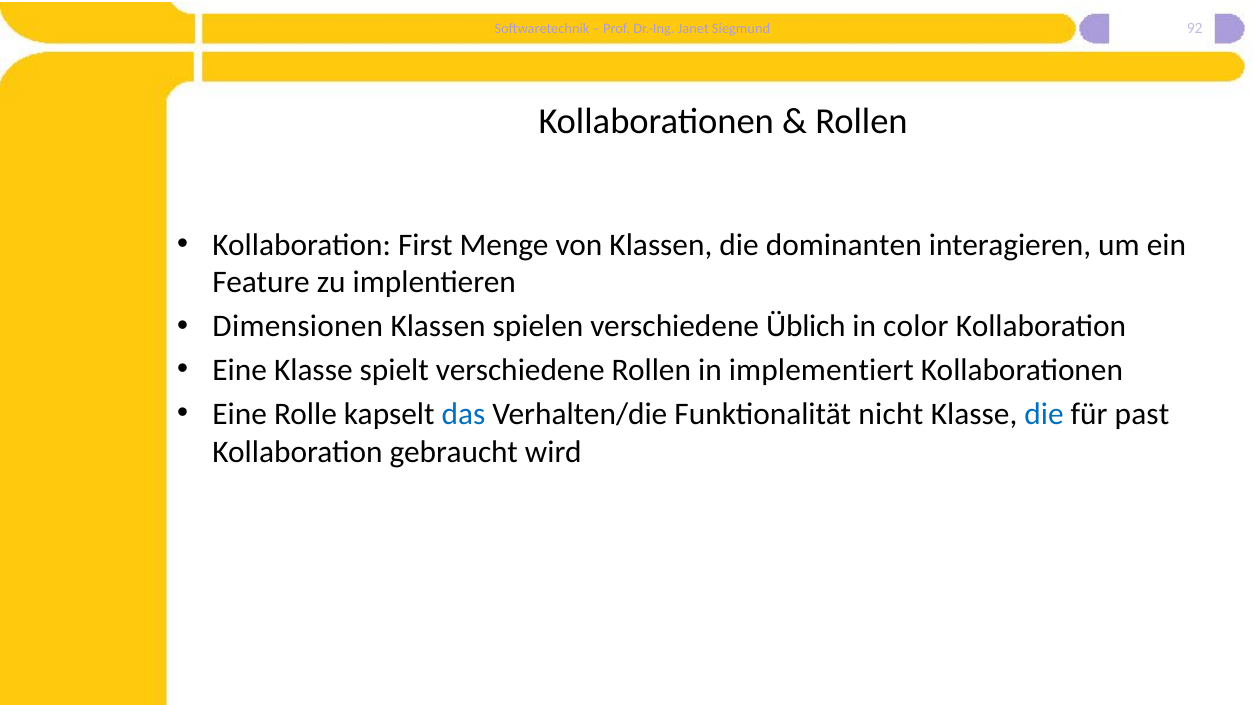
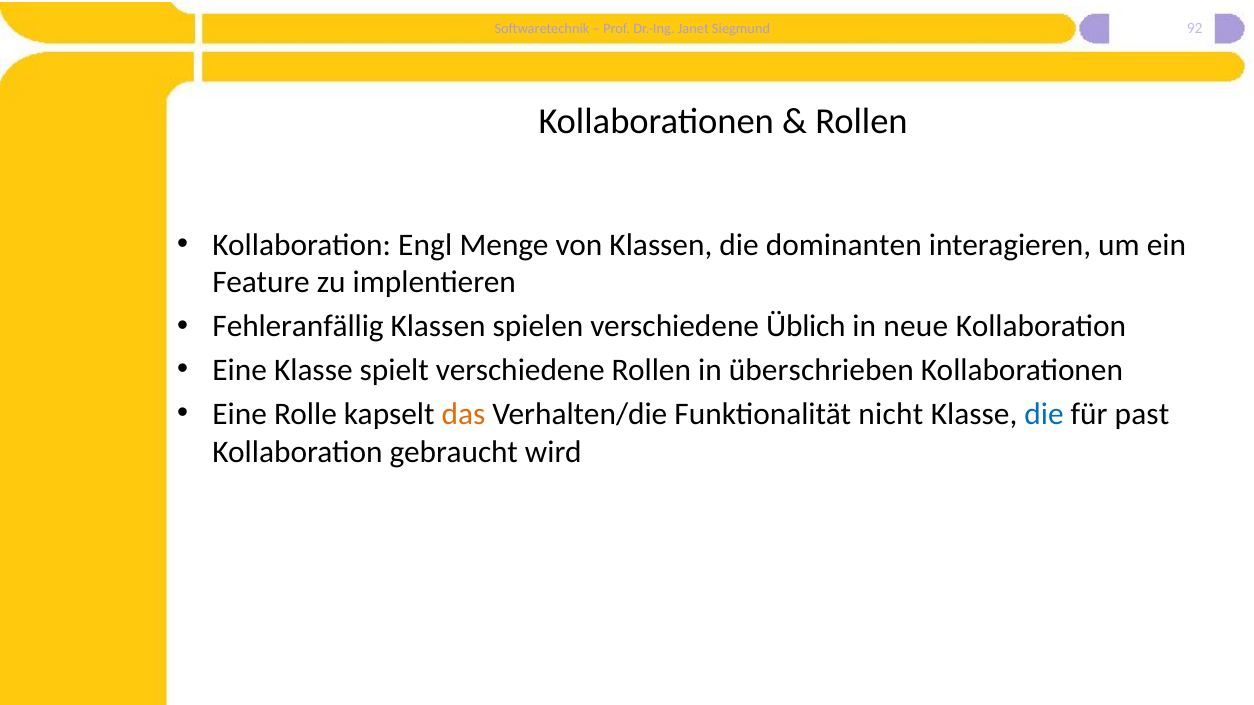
First: First -> Engl
Dimensionen: Dimensionen -> Fehleranfällig
color: color -> neue
implementiert: implementiert -> überschrieben
das colour: blue -> orange
